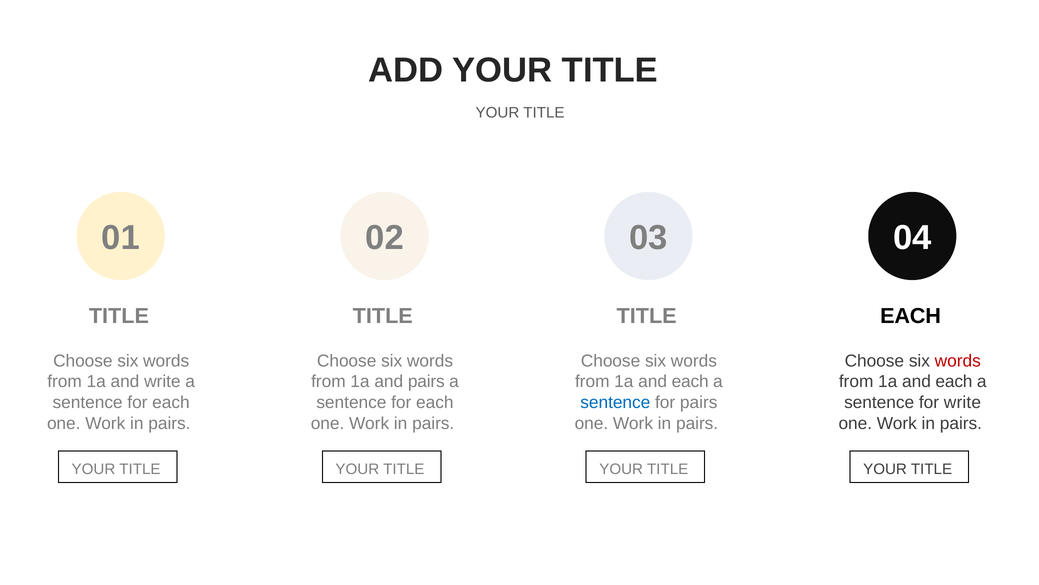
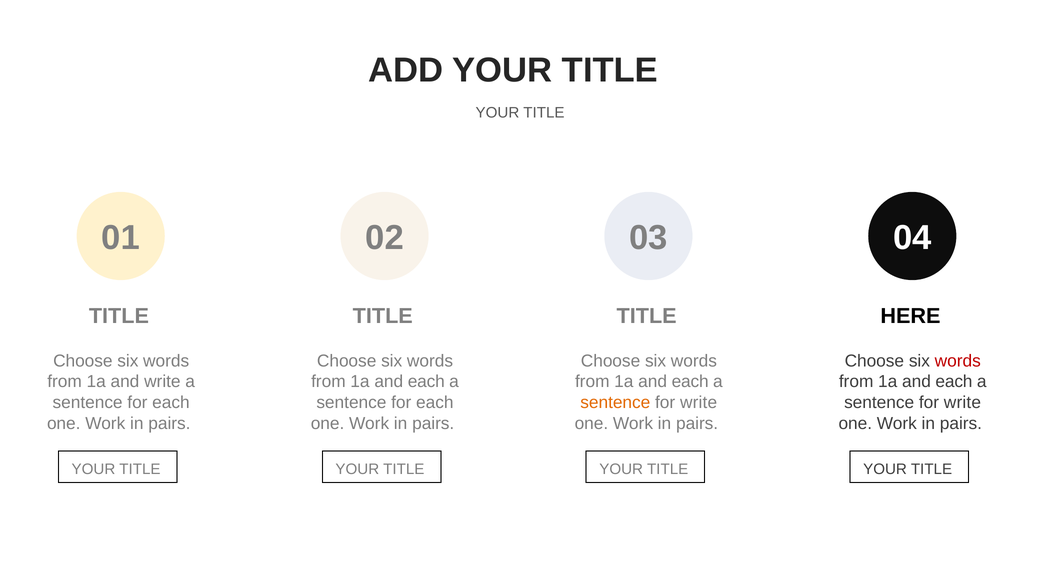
EACH at (911, 316): EACH -> HERE
pairs at (426, 381): pairs -> each
sentence at (615, 402) colour: blue -> orange
pairs at (699, 402): pairs -> write
